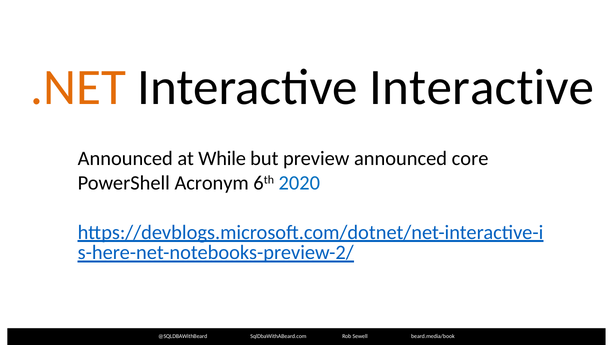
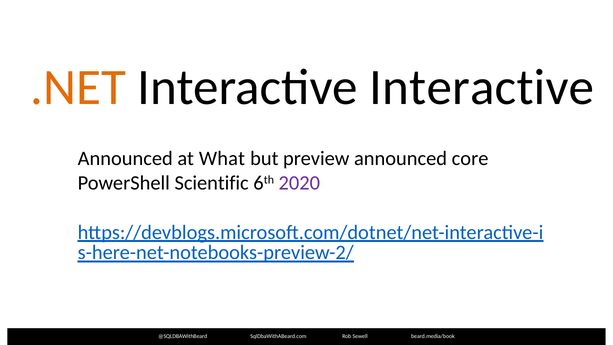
While: While -> What
Acronym: Acronym -> Scientific
2020 colour: blue -> purple
